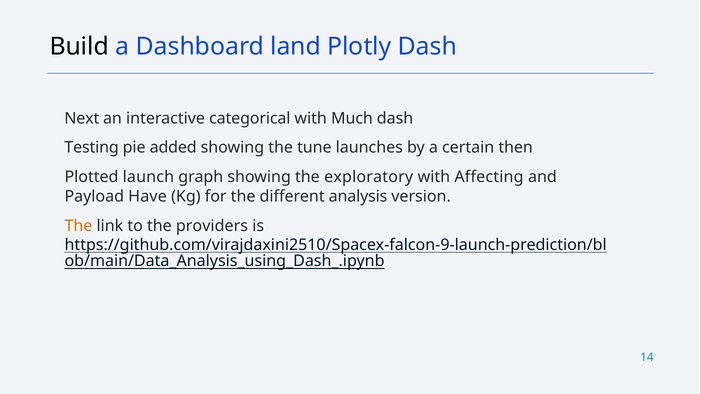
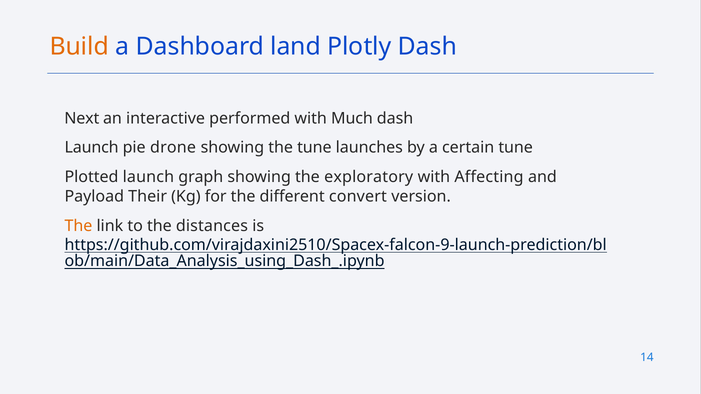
Build colour: black -> orange
categorical: categorical -> performed
Testing at (92, 148): Testing -> Launch
added: added -> drone
certain then: then -> tune
Have: Have -> Their
analysis: analysis -> convert
providers: providers -> distances
